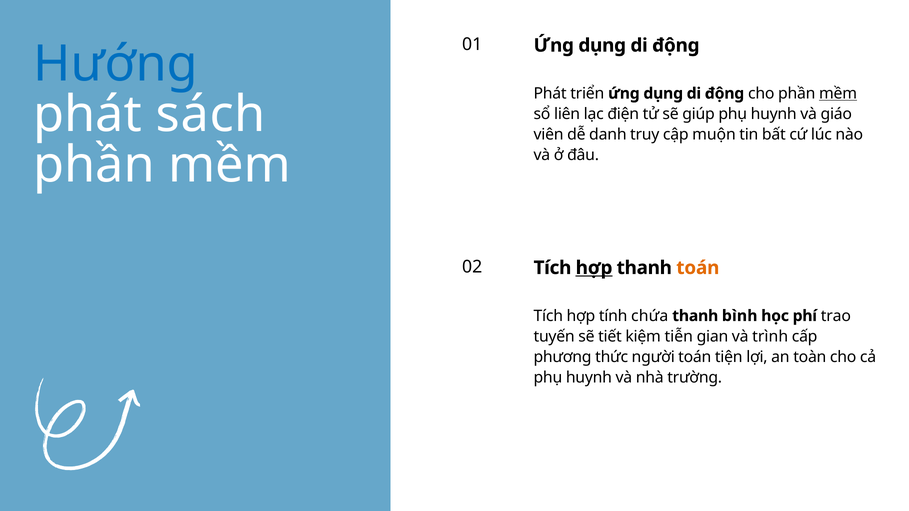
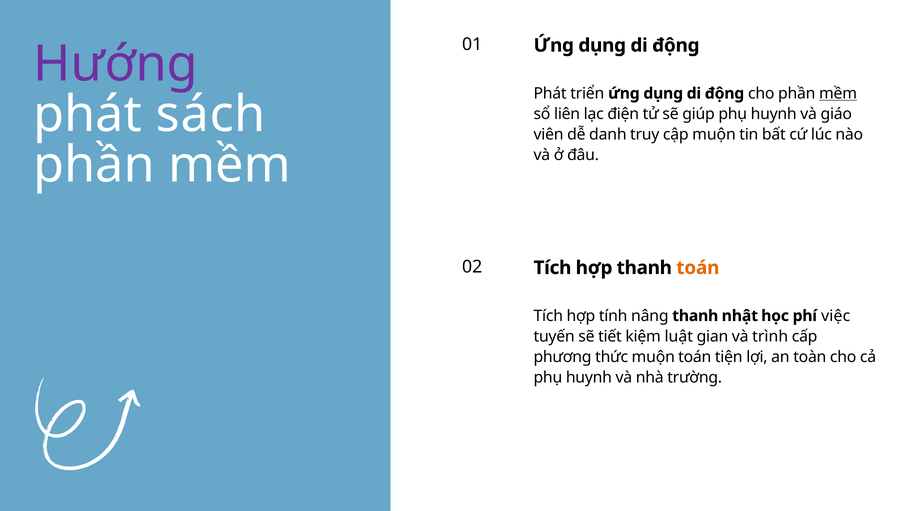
Hướng colour: blue -> purple
hợp at (594, 268) underline: present -> none
chứa: chứa -> nâng
bình: bình -> nhật
trao: trao -> việc
tiễn: tiễn -> luật
thức người: người -> muộn
